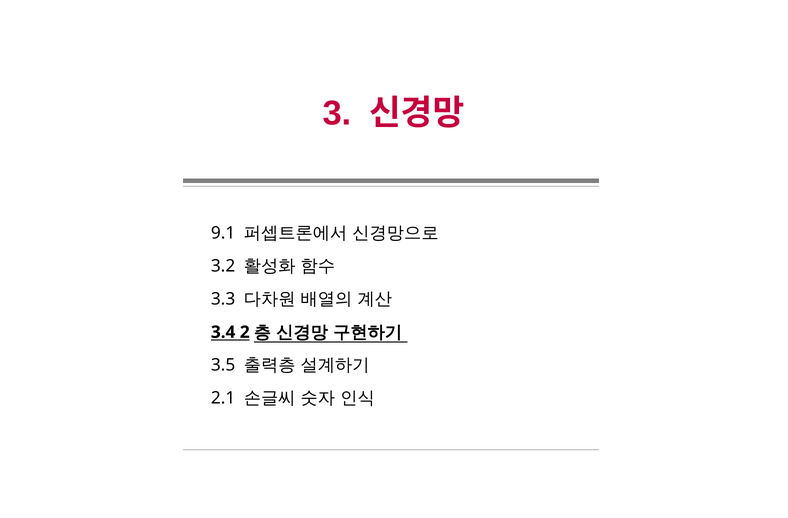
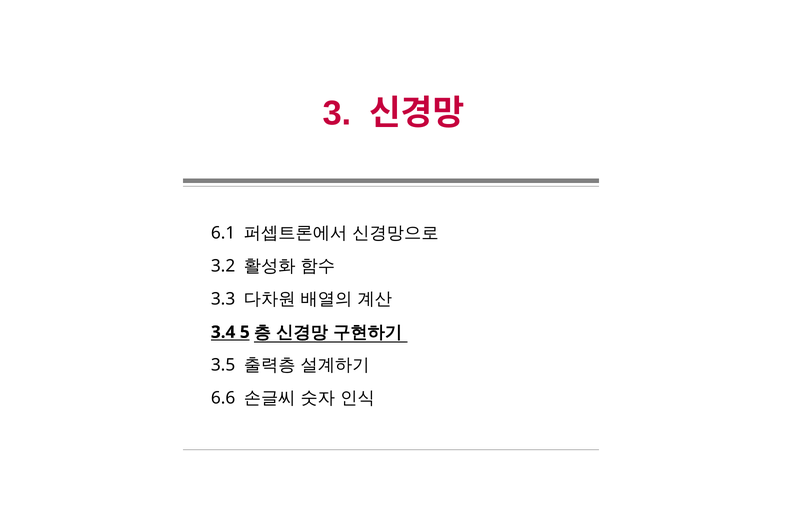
9.1: 9.1 -> 6.1
2: 2 -> 5
2.1: 2.1 -> 6.6
